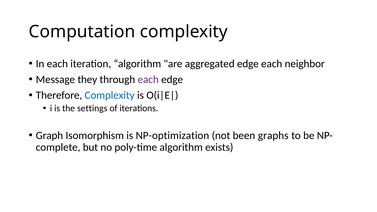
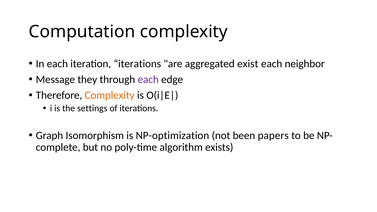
iteration algorithm: algorithm -> iterations
aggregated edge: edge -> exist
Complexity at (110, 95) colour: blue -> orange
graphs: graphs -> papers
